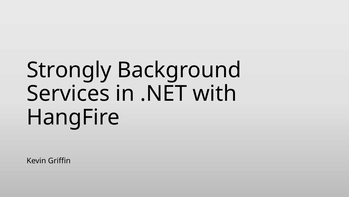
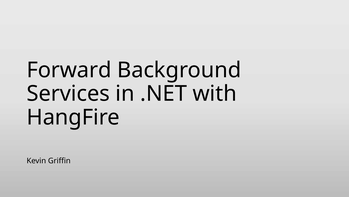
Strongly: Strongly -> Forward
